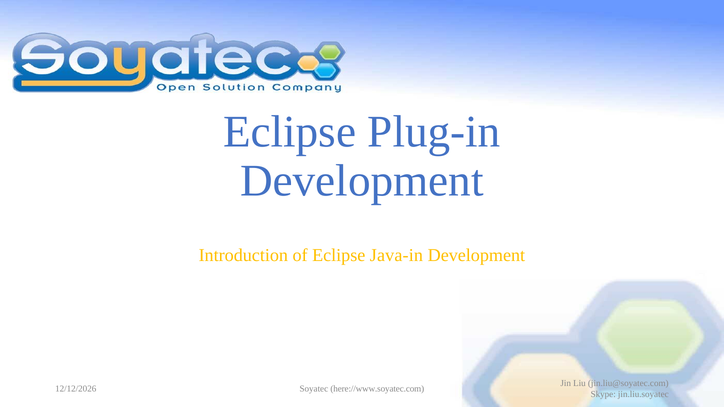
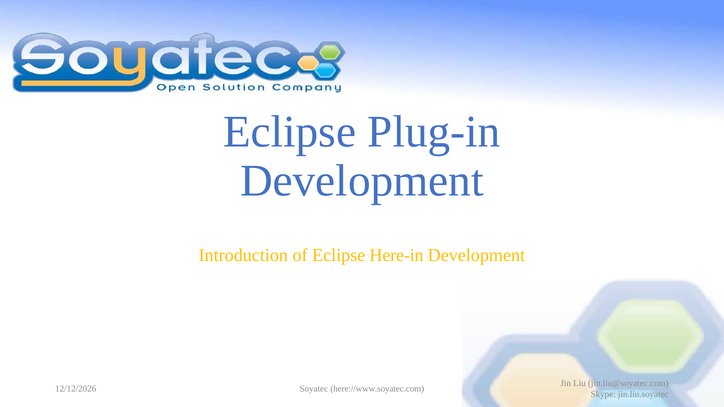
Java-in: Java-in -> Here-in
